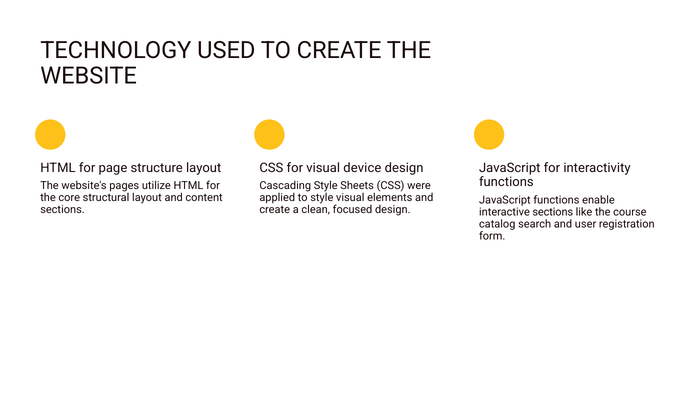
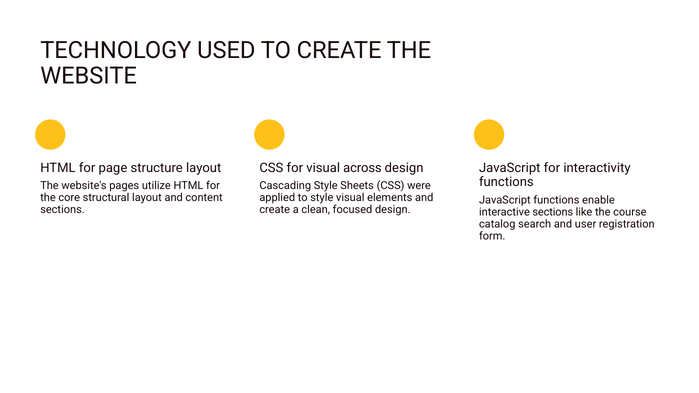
device: device -> across
